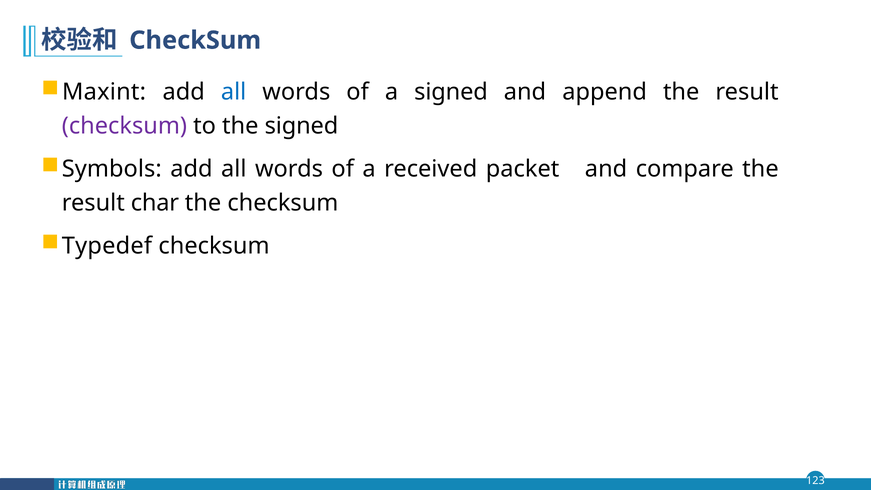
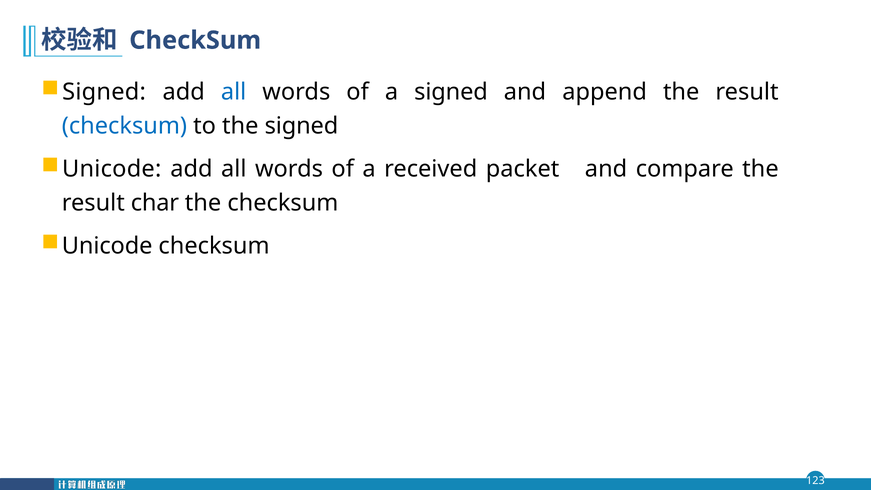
Maxint at (104, 92): Maxint -> Signed
checksum at (124, 126) colour: purple -> blue
Symbols at (112, 169): Symbols -> Unicode
Typedef at (107, 246): Typedef -> Unicode
